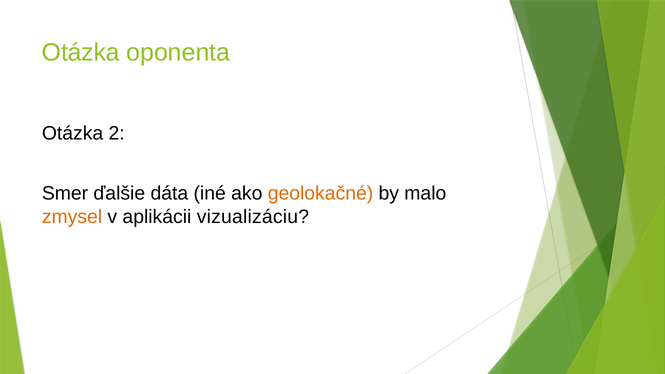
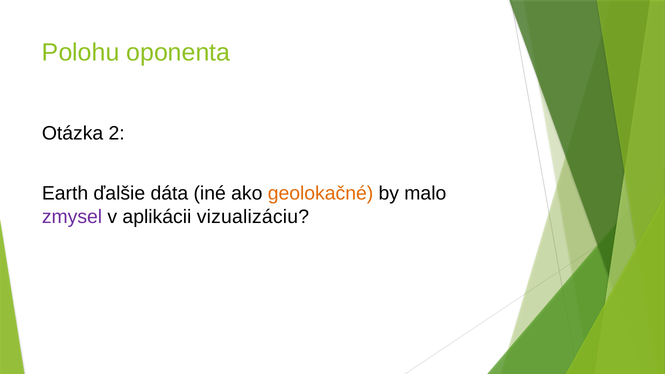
Otázka at (81, 52): Otázka -> Polohu
Smer: Smer -> Earth
zmysel colour: orange -> purple
